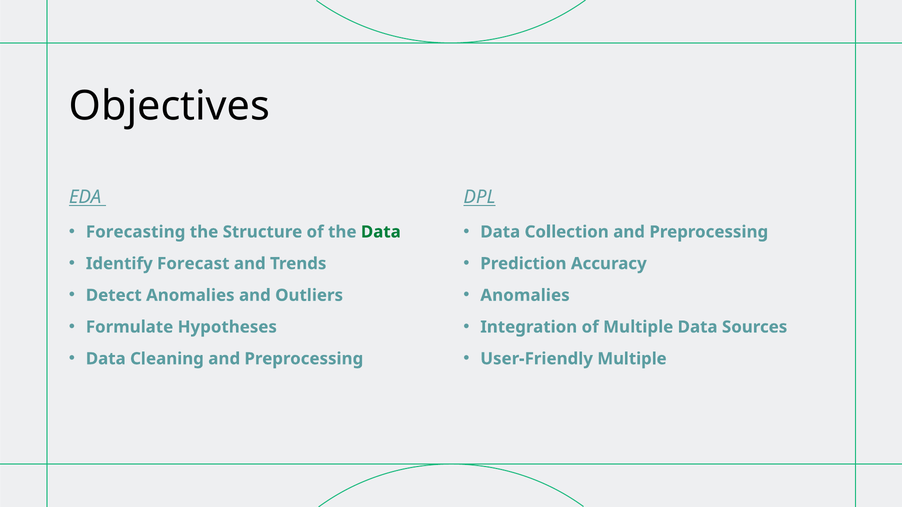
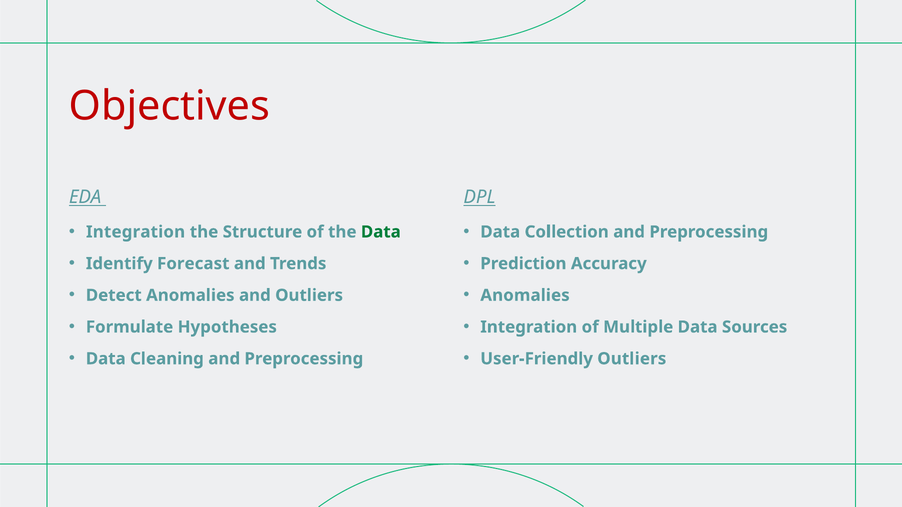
Objectives colour: black -> red
Forecasting at (136, 232): Forecasting -> Integration
User-Friendly Multiple: Multiple -> Outliers
